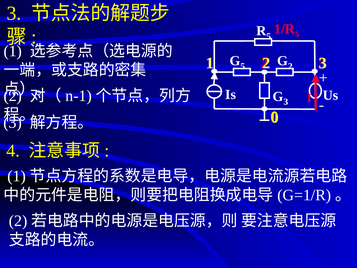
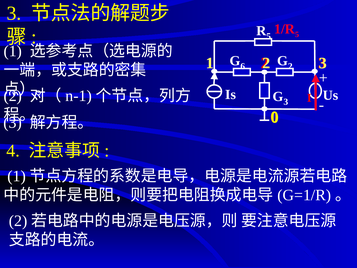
5 at (243, 66): 5 -> 6
